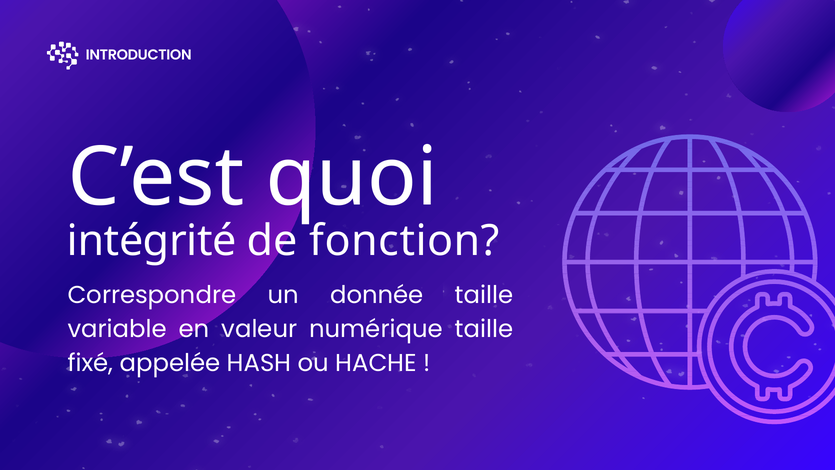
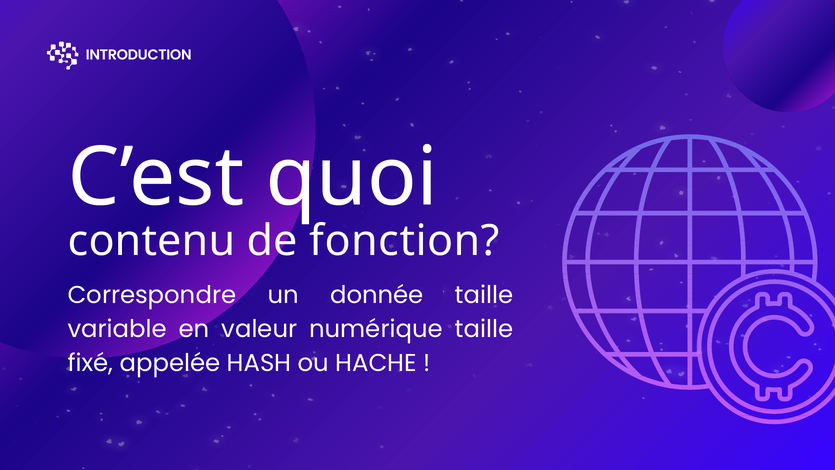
intégrité: intégrité -> contenu
